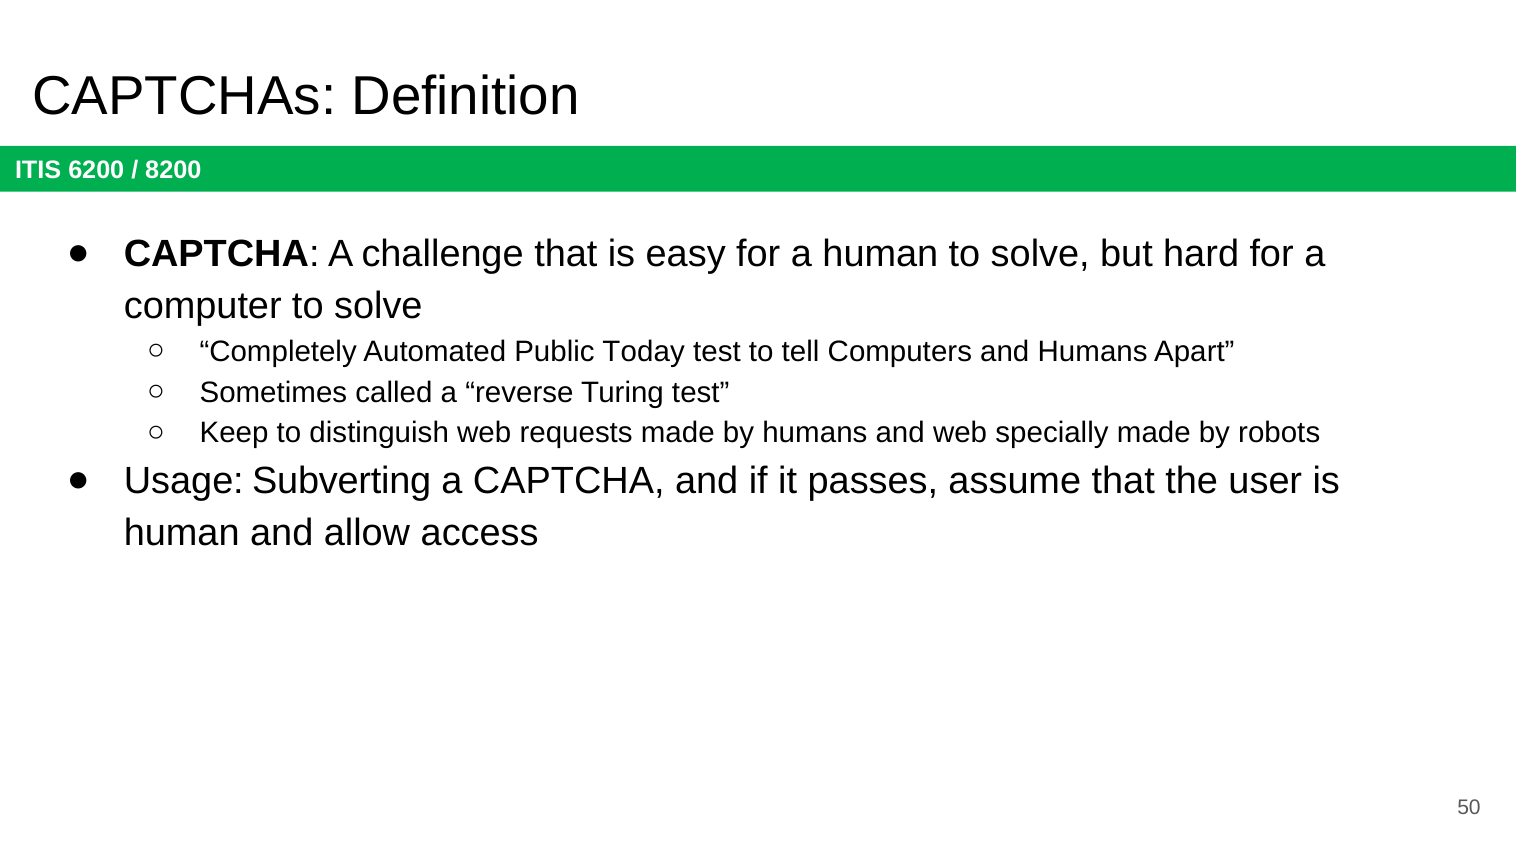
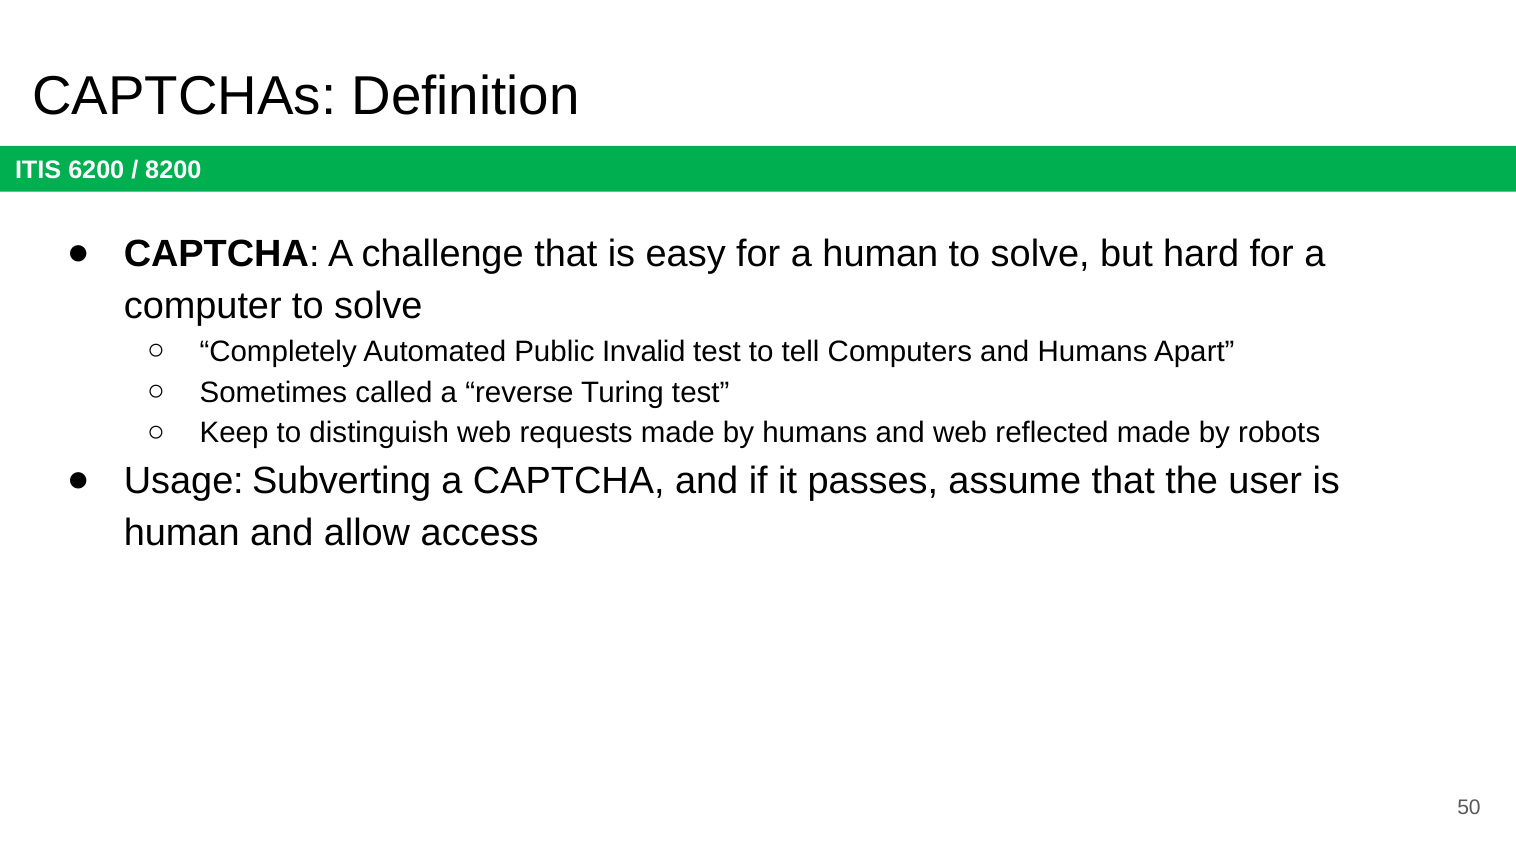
Today: Today -> Invalid
specially: specially -> reflected
